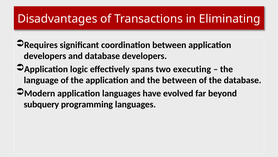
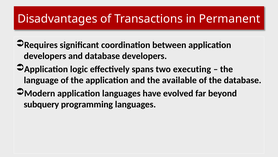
Eliminating: Eliminating -> Permanent
the between: between -> available
